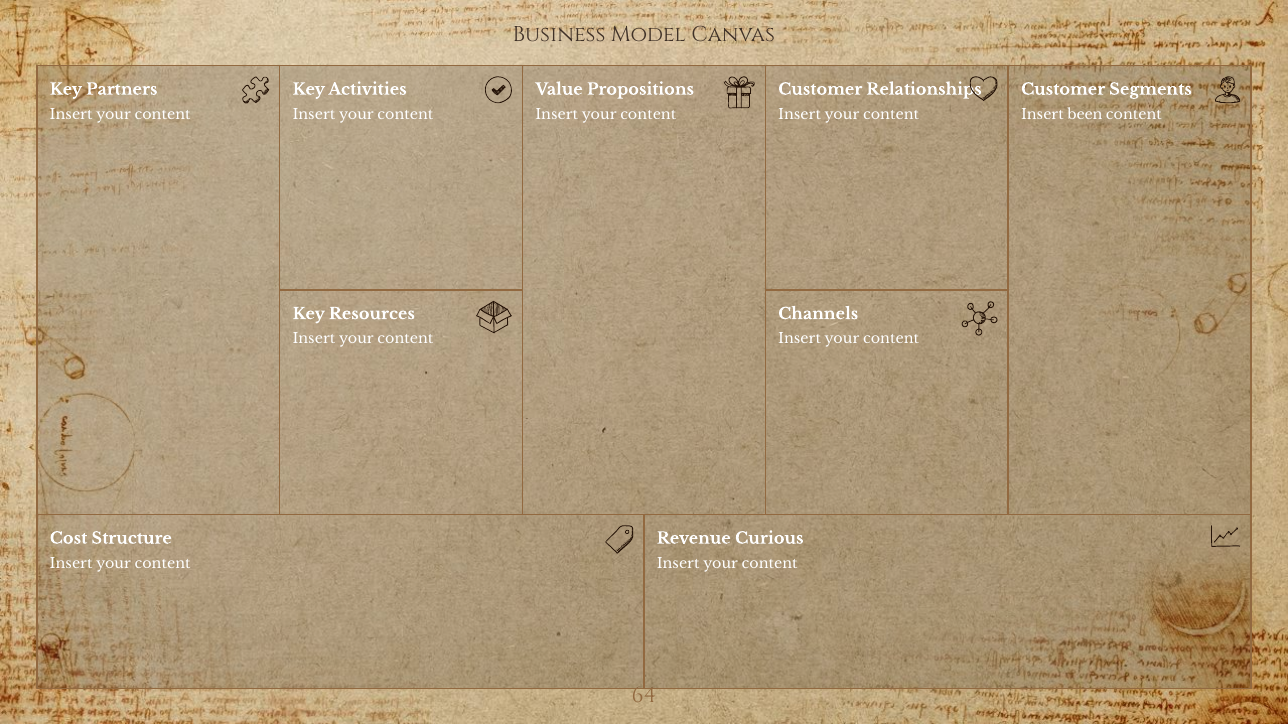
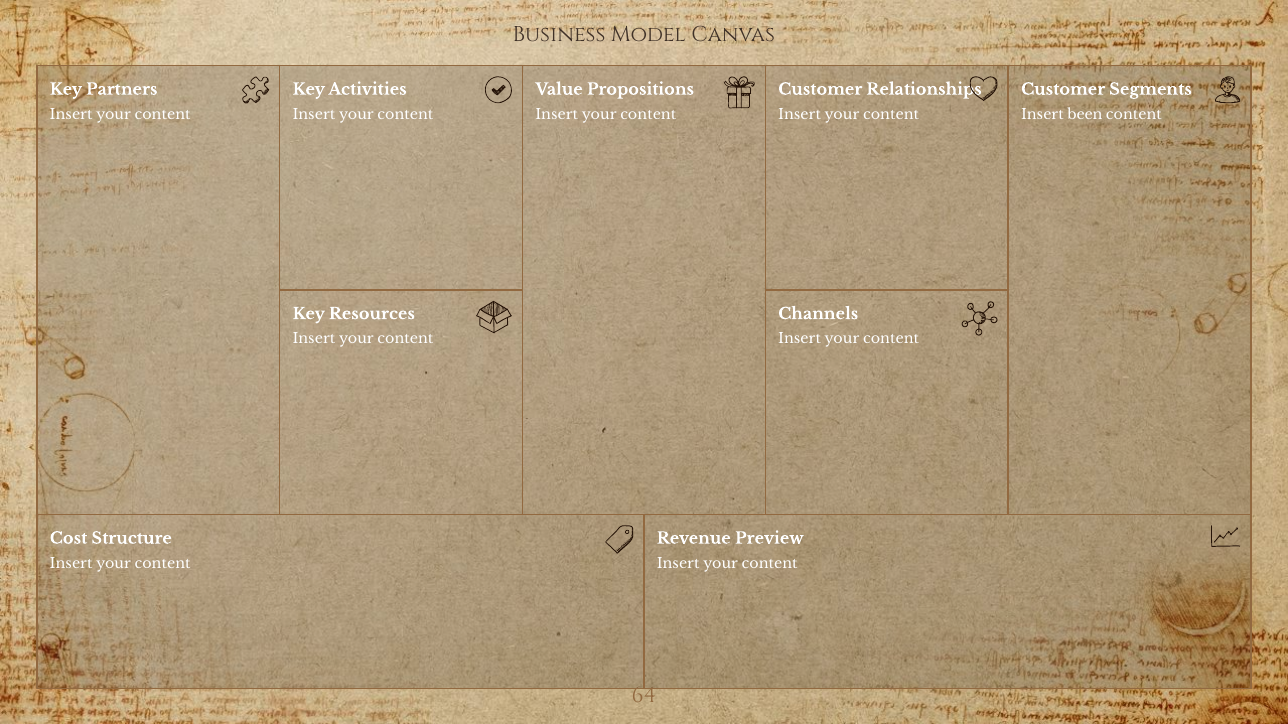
Curious: Curious -> Preview
